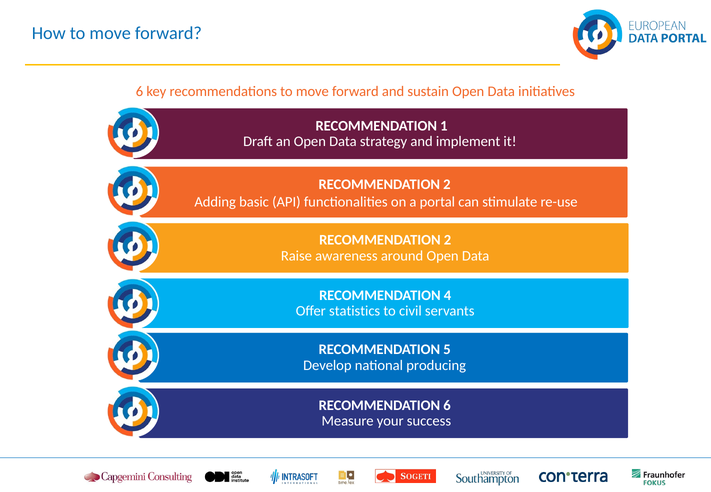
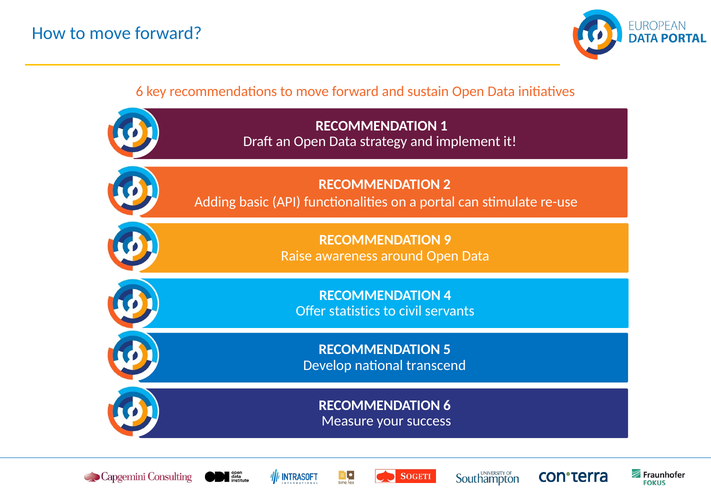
2 at (447, 240): 2 -> 9
producing: producing -> transcend
